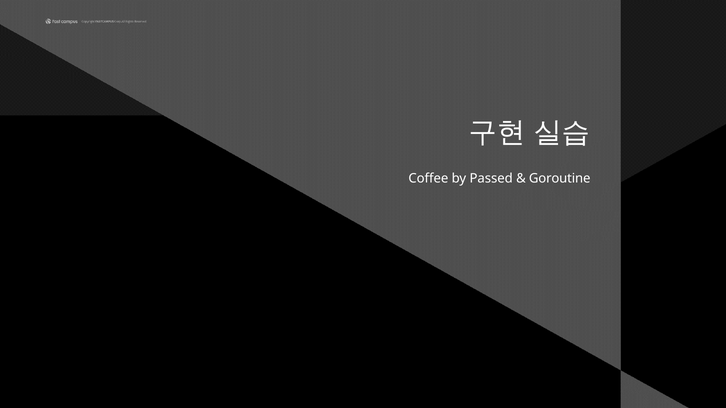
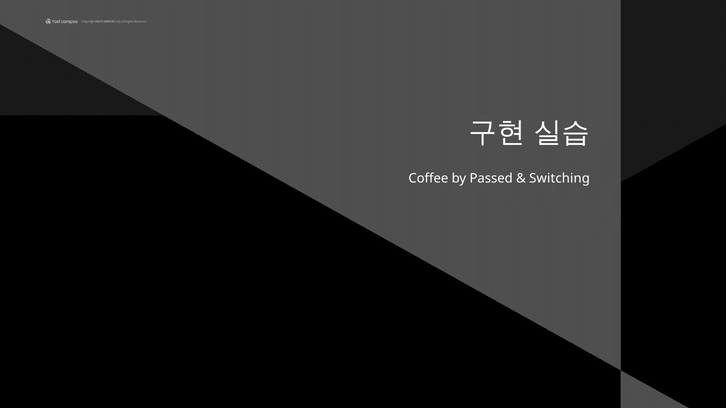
Goroutine: Goroutine -> Switching
